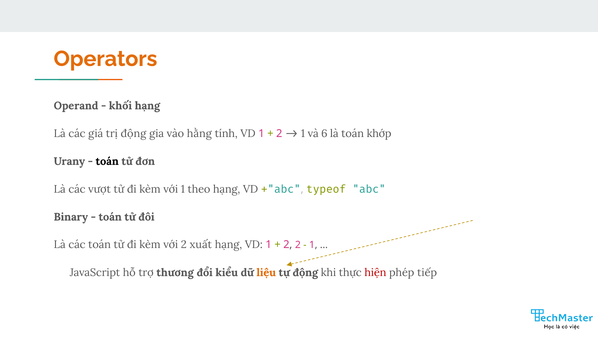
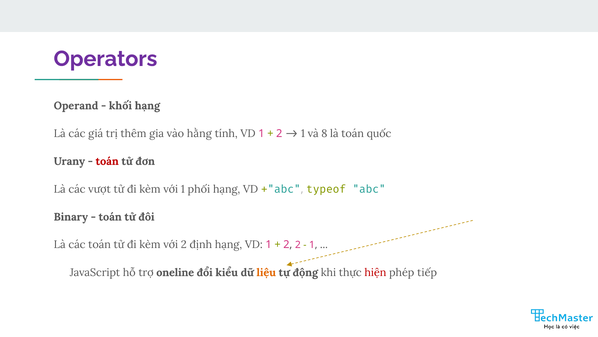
Operators colour: orange -> purple
trị động: động -> thêm
6: 6 -> 8
khớp: khớp -> quốc
toán at (107, 161) colour: black -> red
theo: theo -> phối
xuất: xuất -> định
thương: thương -> oneline
